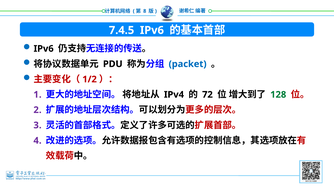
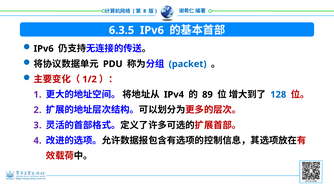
7.4.5: 7.4.5 -> 6.3.5
72: 72 -> 89
128 colour: green -> blue
